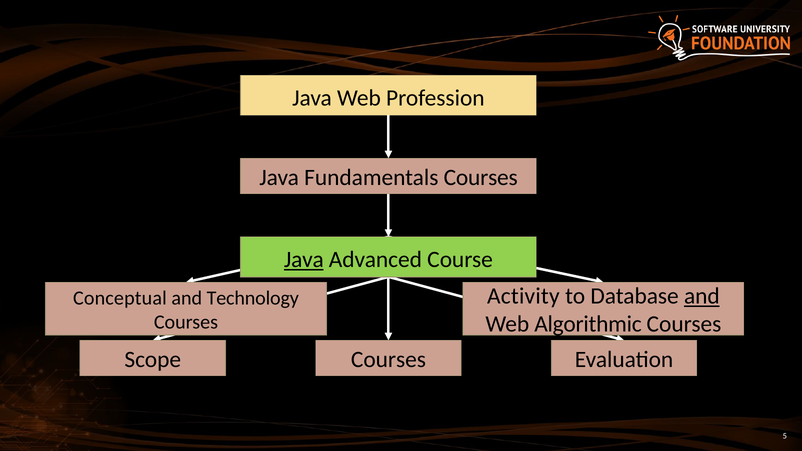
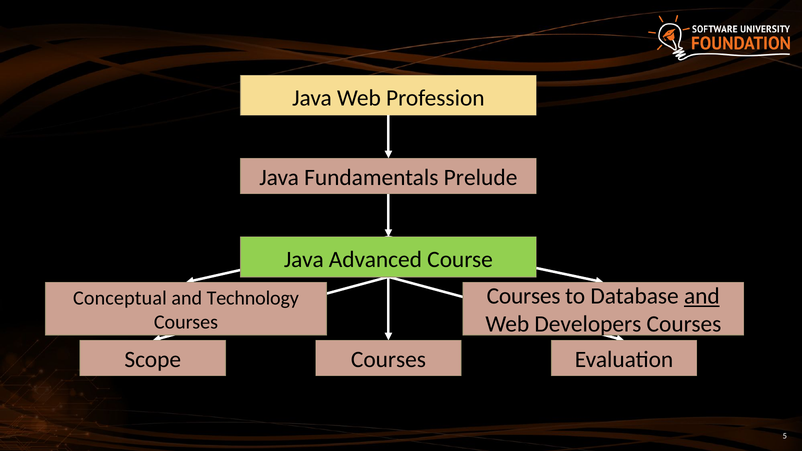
Fundamentals Courses: Courses -> Prelude
Java at (304, 260) underline: present -> none
Activity at (523, 296): Activity -> Courses
Algorithmic: Algorithmic -> Developers
